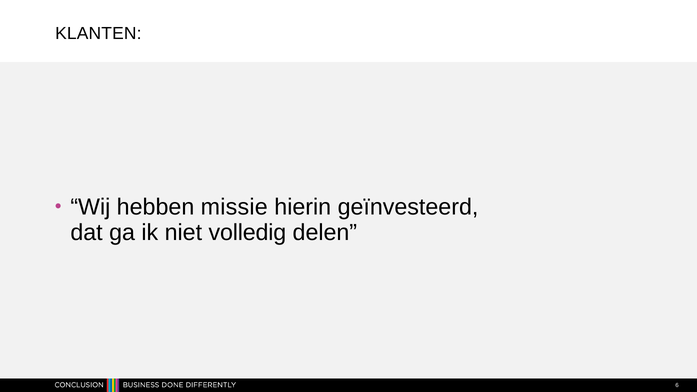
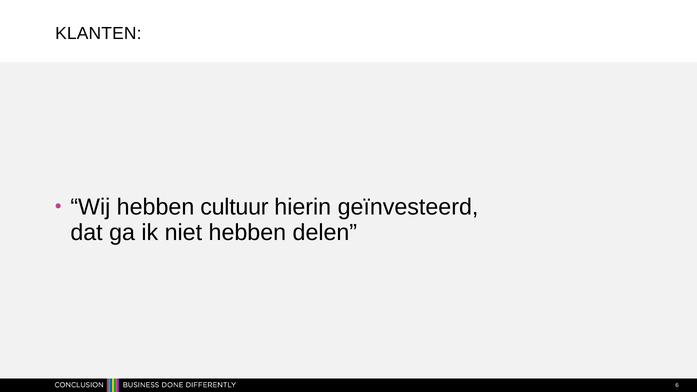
missie: missie -> cultuur
niet volledig: volledig -> hebben
